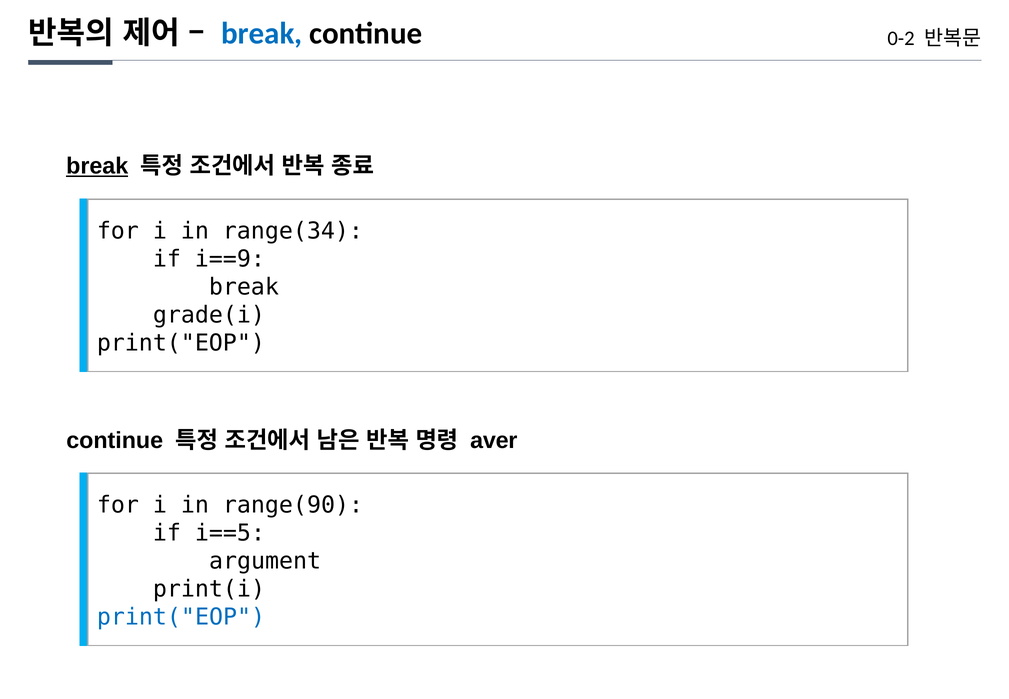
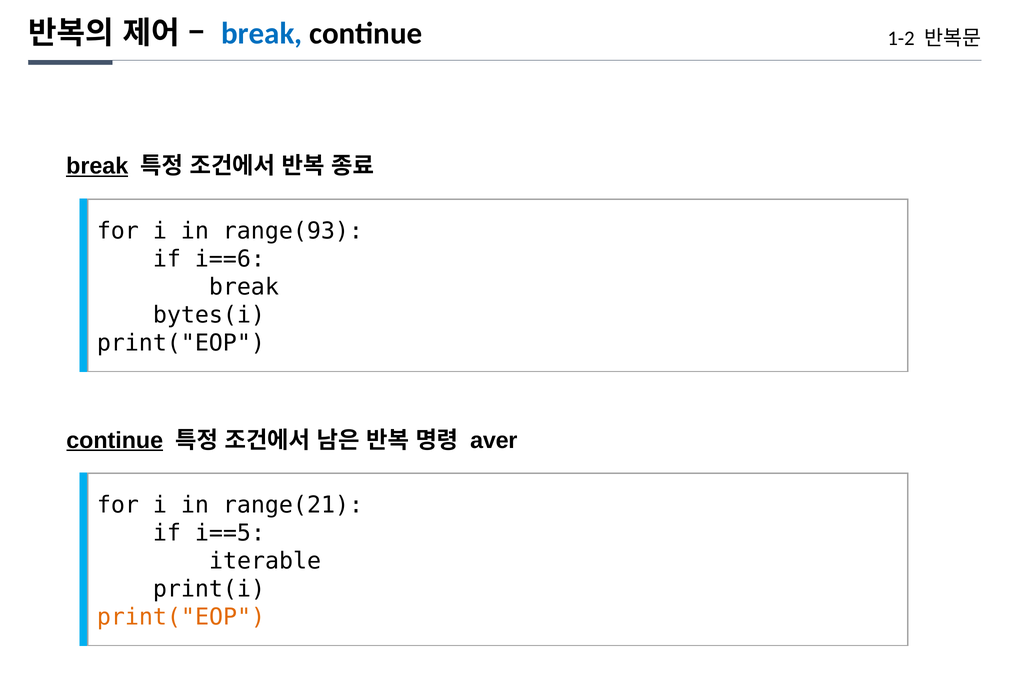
0-2: 0-2 -> 1-2
range(34: range(34 -> range(93
i==9: i==9 -> i==6
grade(i: grade(i -> bytes(i
continue at (115, 440) underline: none -> present
range(90: range(90 -> range(21
argument: argument -> iterable
print("EOP at (181, 617) colour: blue -> orange
